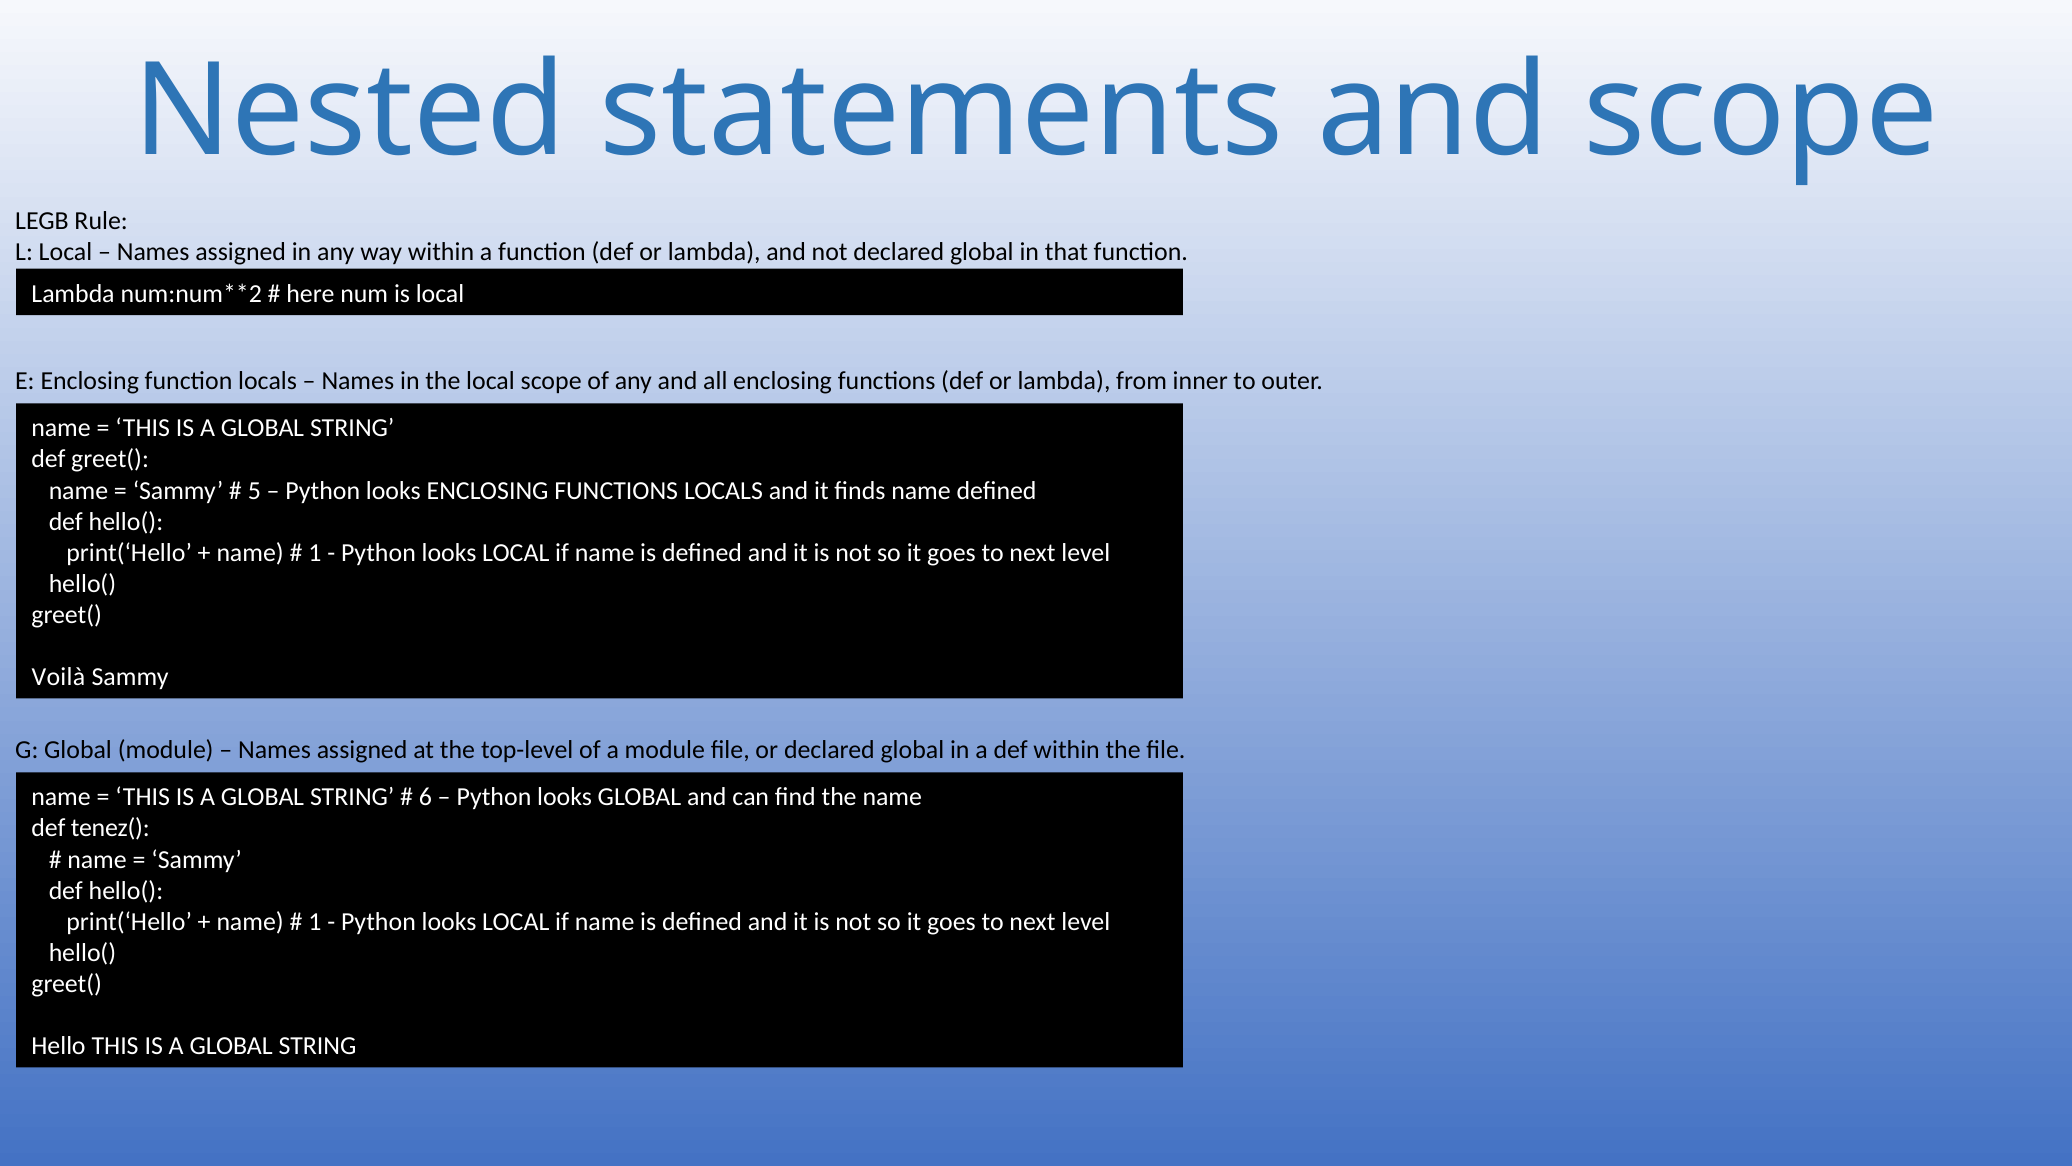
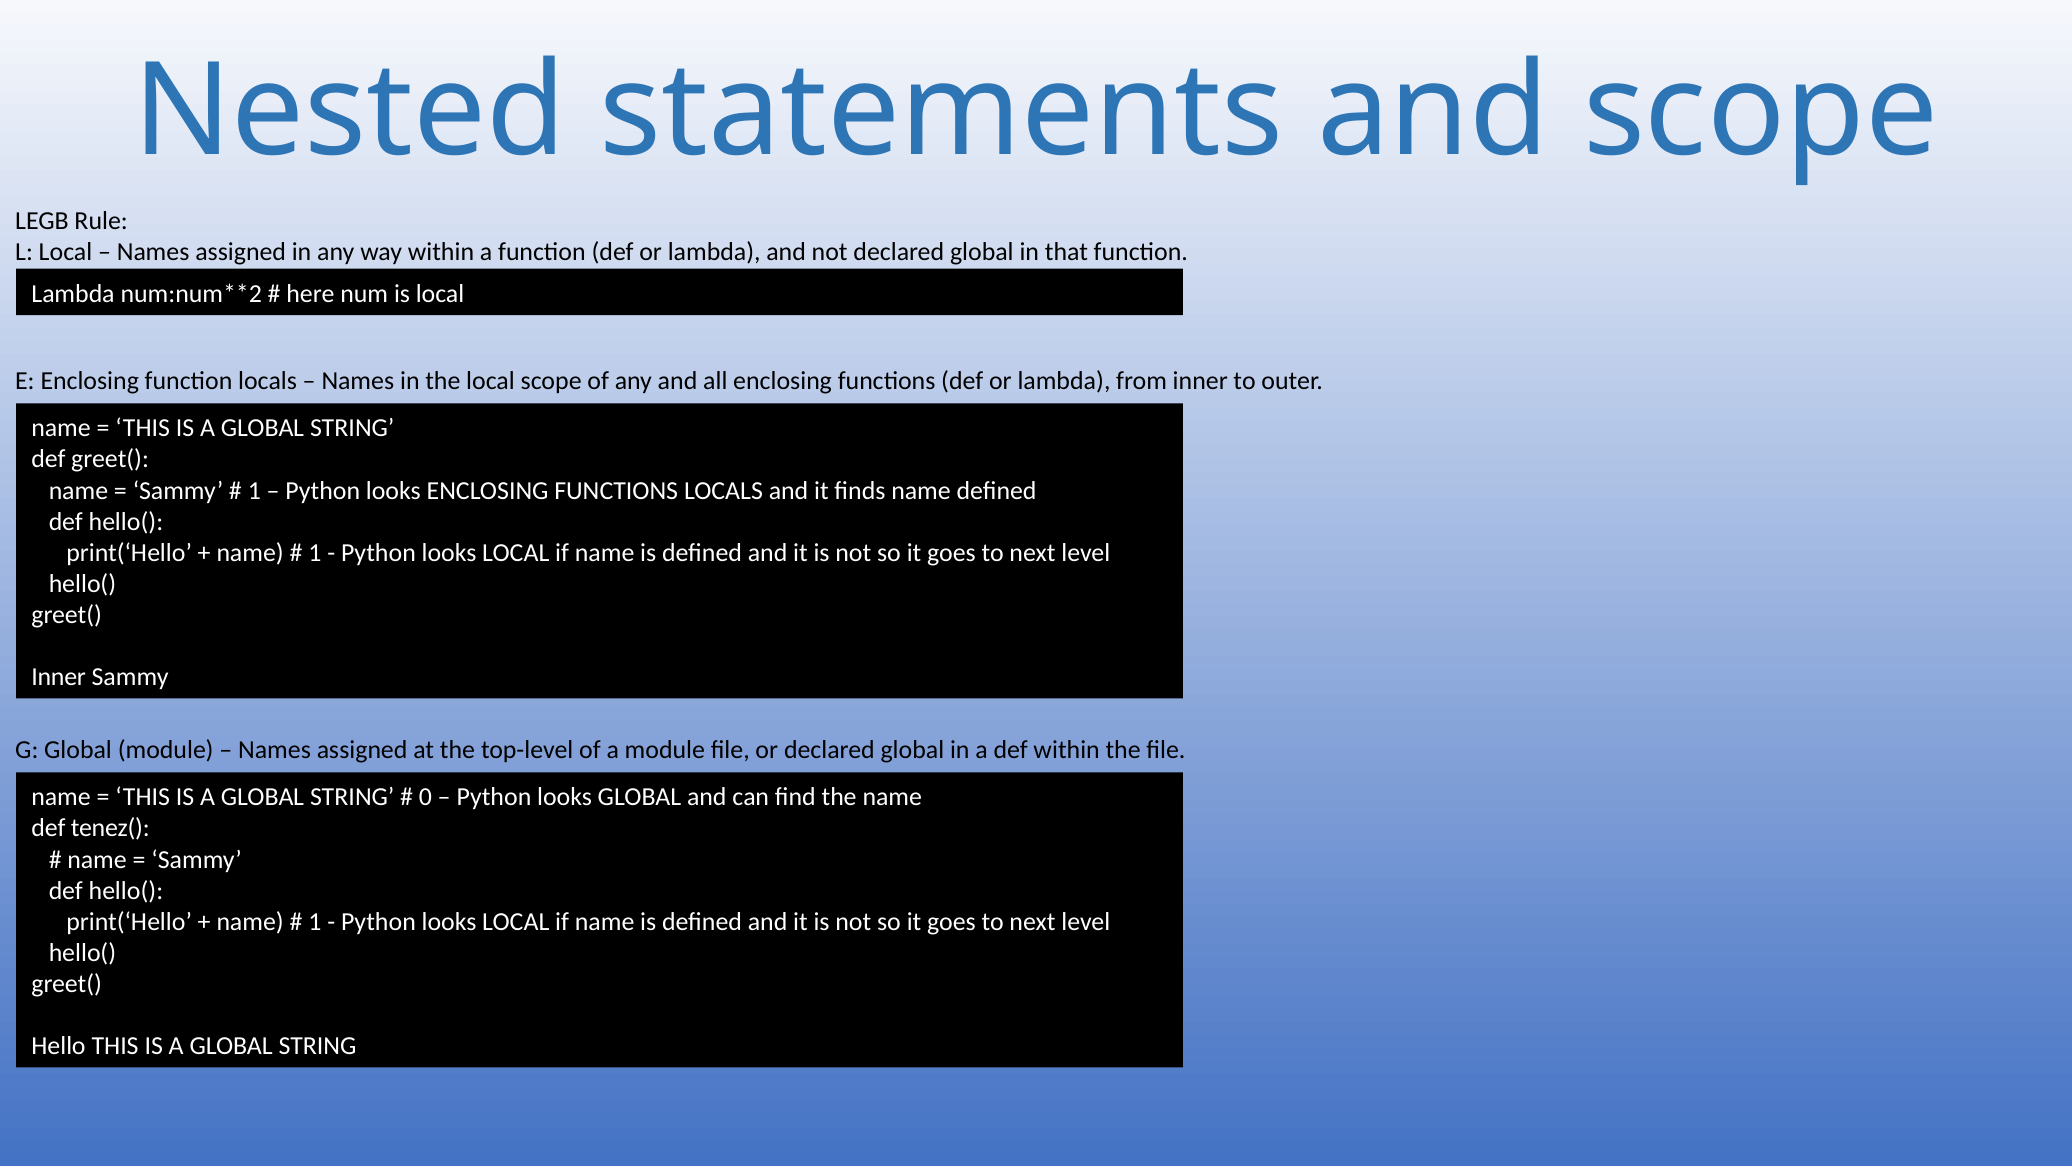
5 at (254, 490): 5 -> 1
Voilà at (58, 677): Voilà -> Inner
6: 6 -> 0
